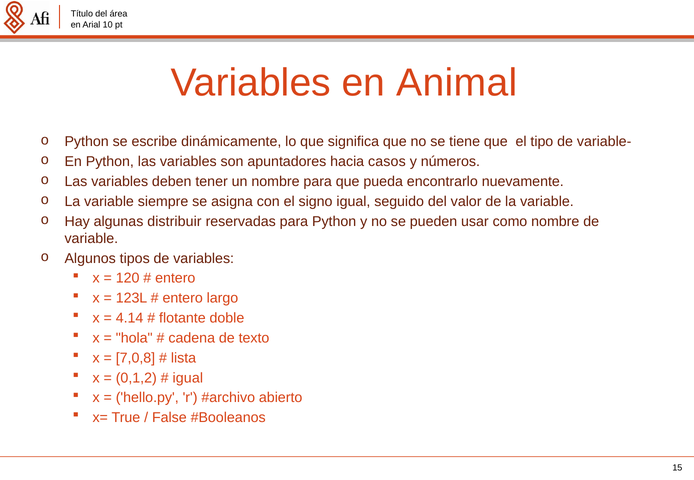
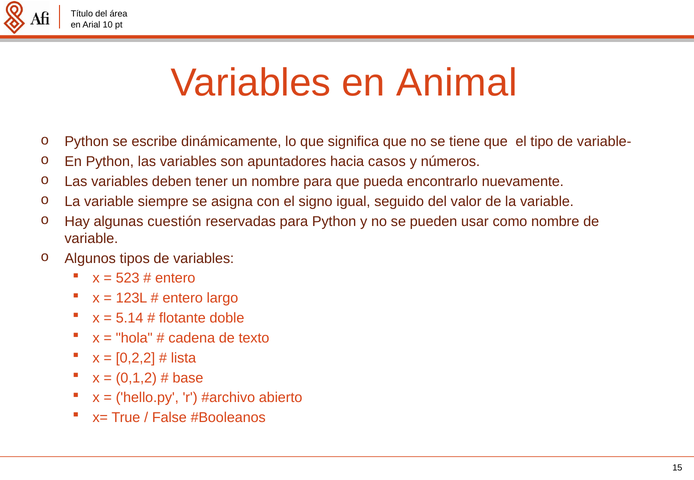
distribuir: distribuir -> cuestión
120: 120 -> 523
4.14: 4.14 -> 5.14
7,0,8: 7,0,8 -> 0,2,2
igual at (188, 378): igual -> base
